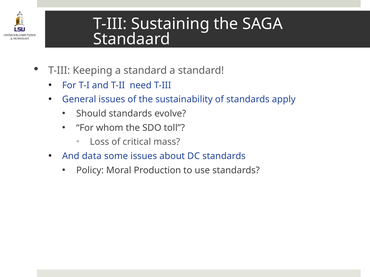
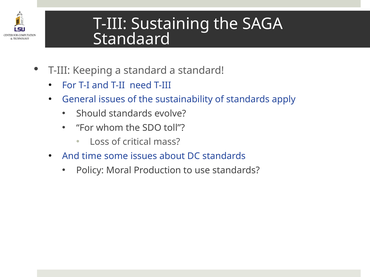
data: data -> time
